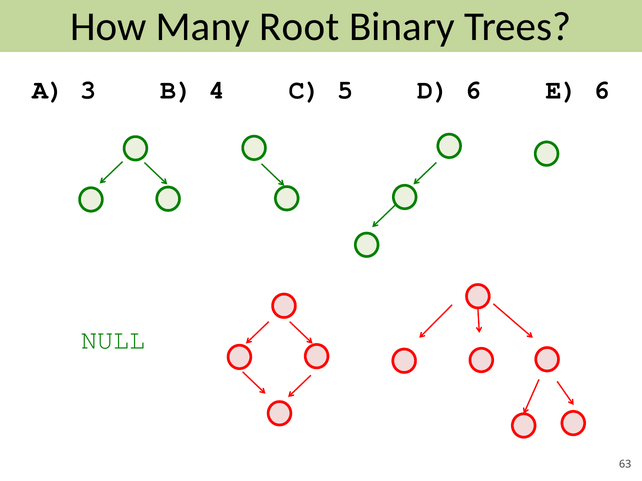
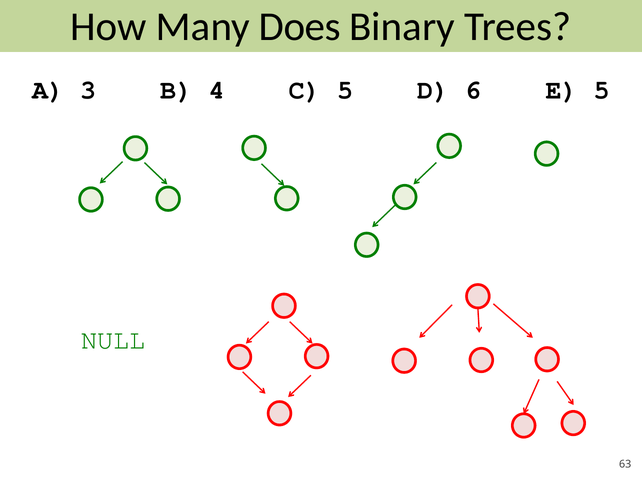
Root: Root -> Does
E 6: 6 -> 5
